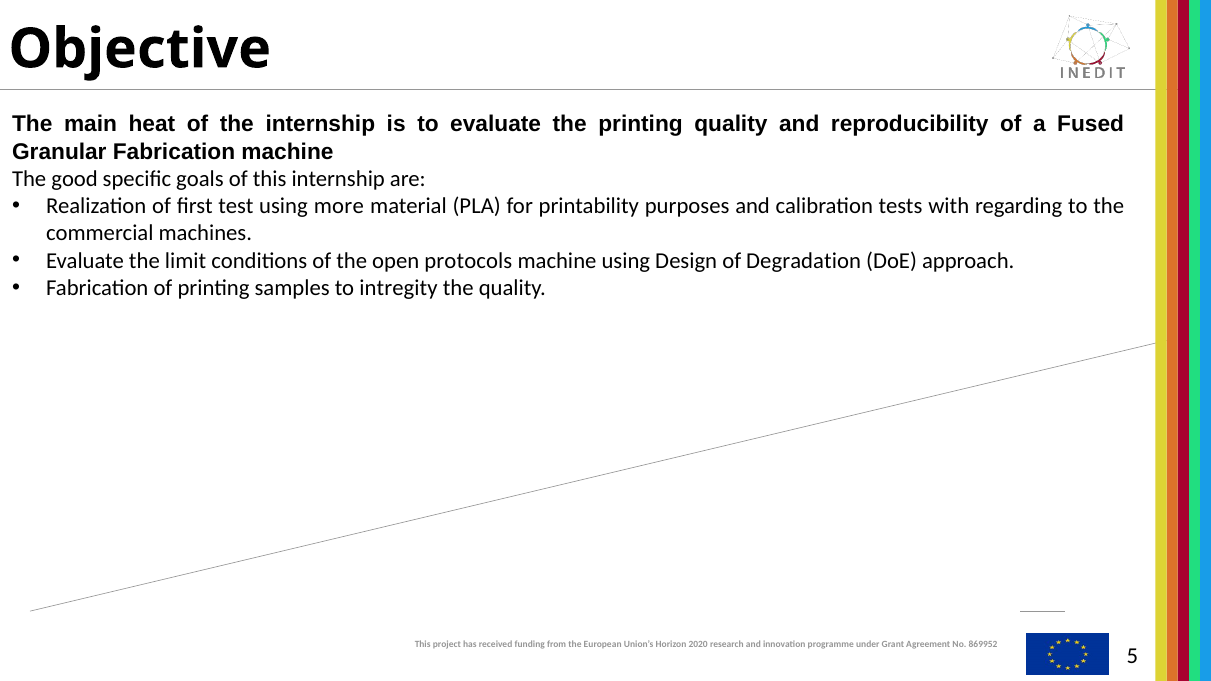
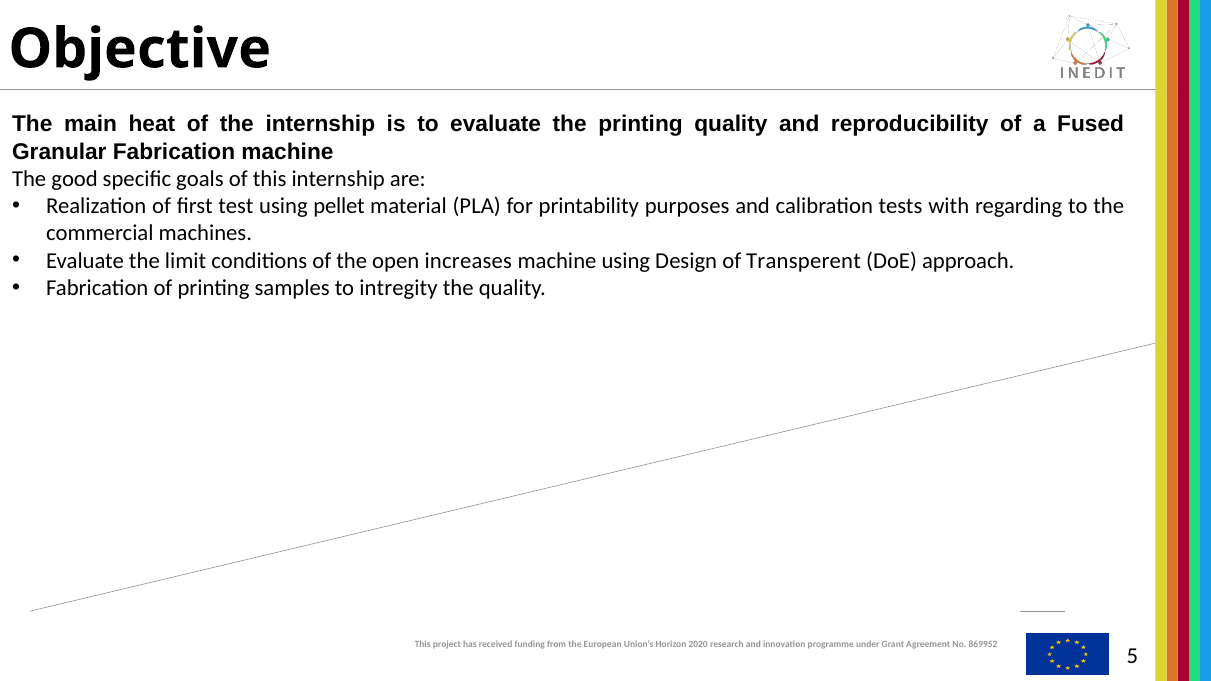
more: more -> pellet
protocols: protocols -> increases
Degradation: Degradation -> Transperent
